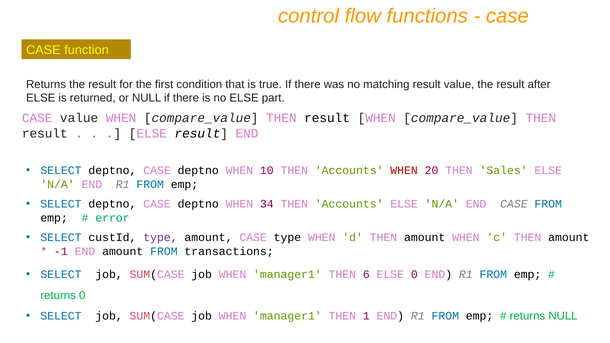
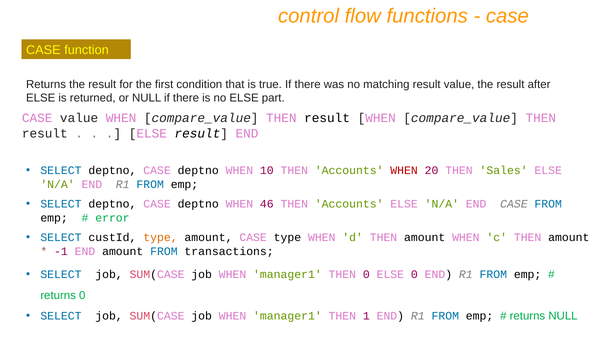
34: 34 -> 46
type at (160, 238) colour: purple -> orange
THEN 6: 6 -> 0
